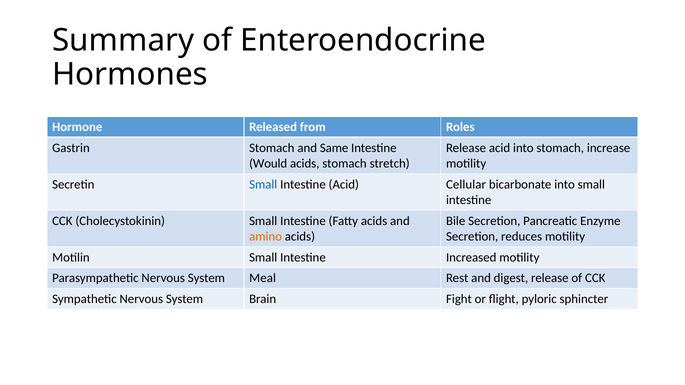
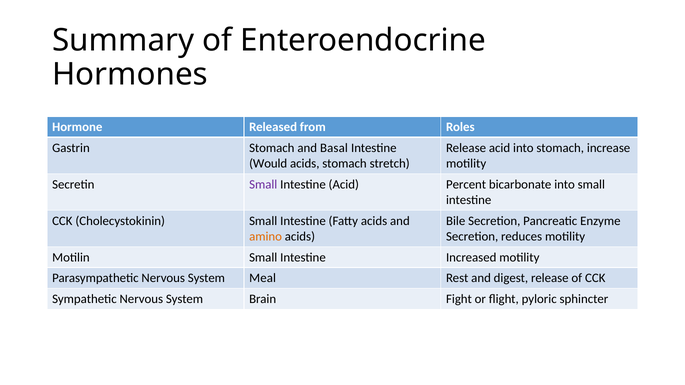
Same: Same -> Basal
Small at (263, 184) colour: blue -> purple
Cellular: Cellular -> Percent
